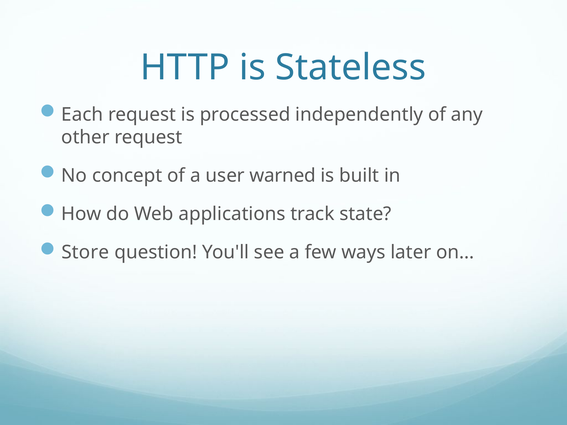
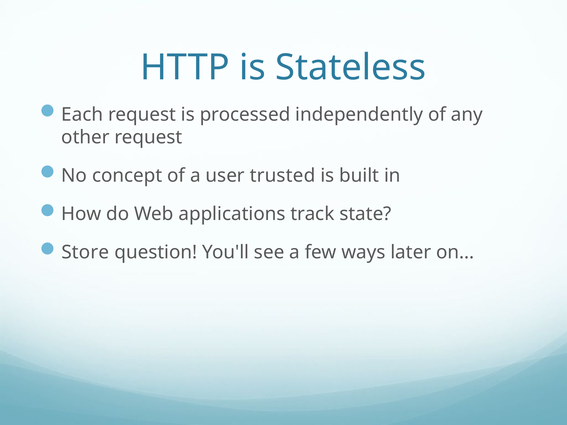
warned: warned -> trusted
